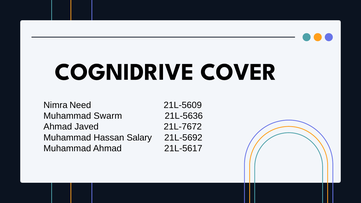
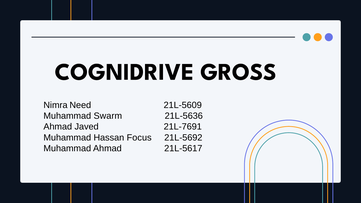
COVER: COVER -> GROSS
21L-7672: 21L-7672 -> 21L-7691
Salary: Salary -> Focus
